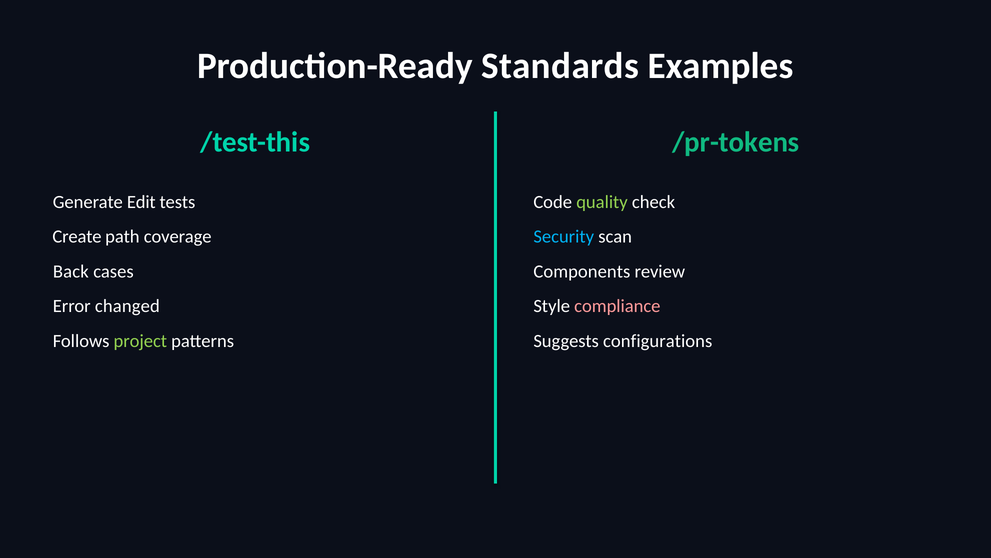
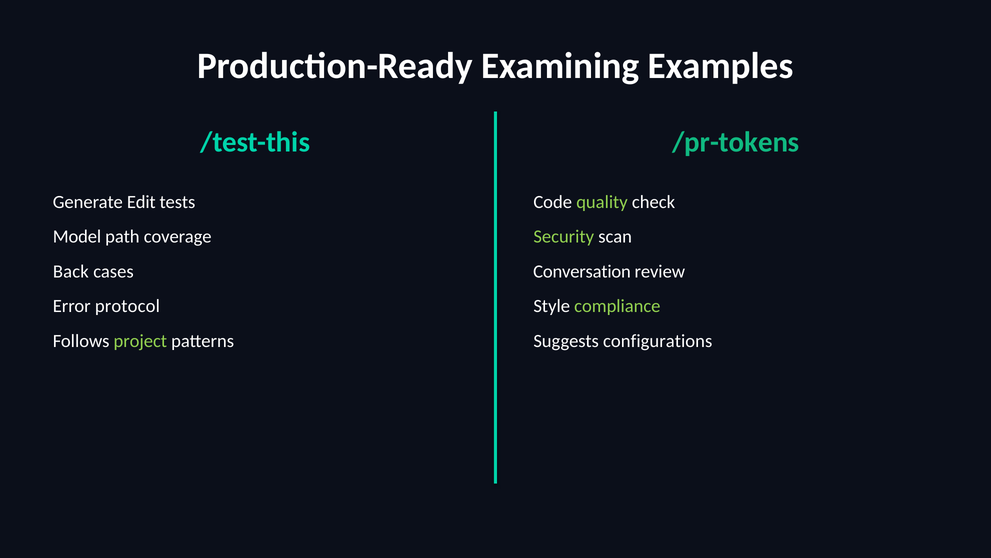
Standards: Standards -> Examining
Create: Create -> Model
Security colour: light blue -> light green
Components: Components -> Conversation
changed: changed -> protocol
compliance colour: pink -> light green
